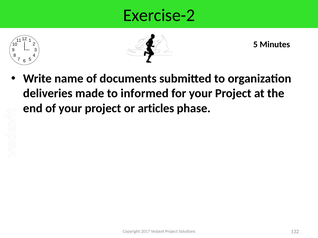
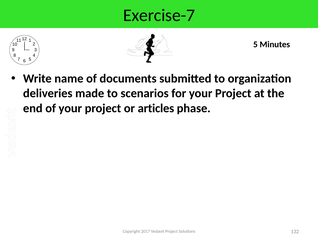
Exercise-2: Exercise-2 -> Exercise-7
informed: informed -> scenarios
